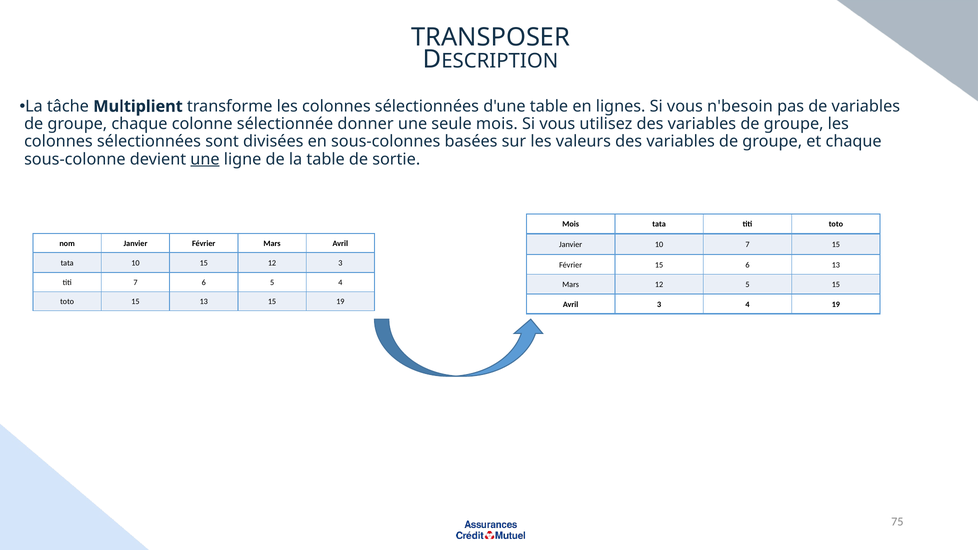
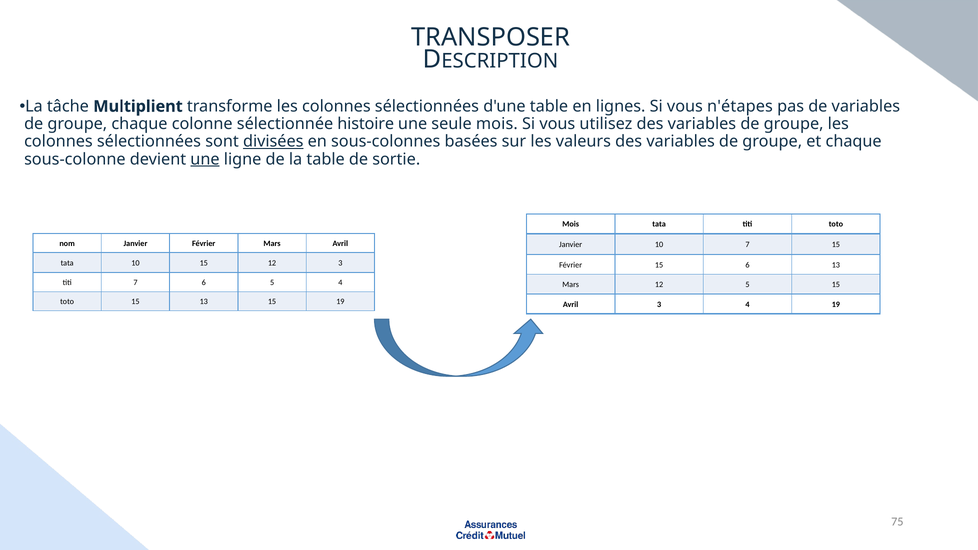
n'besoin: n'besoin -> n'étapes
donner: donner -> histoire
divisées underline: none -> present
